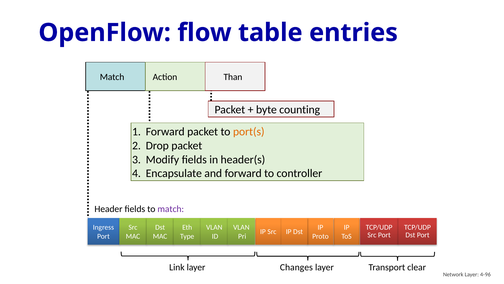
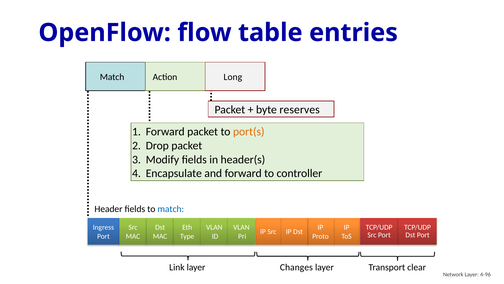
Than: Than -> Long
counting: counting -> reserves
match at (171, 209) colour: purple -> blue
